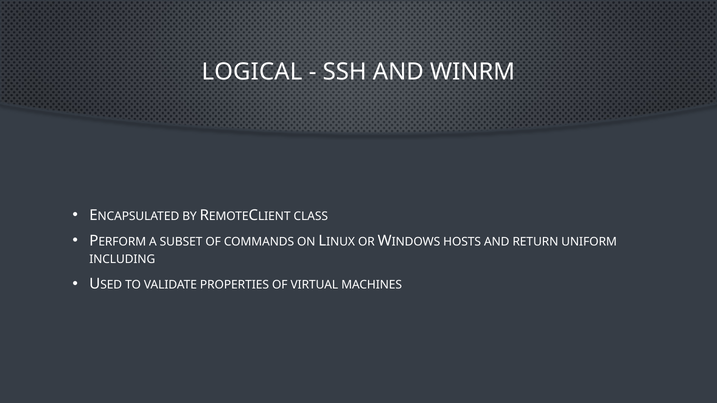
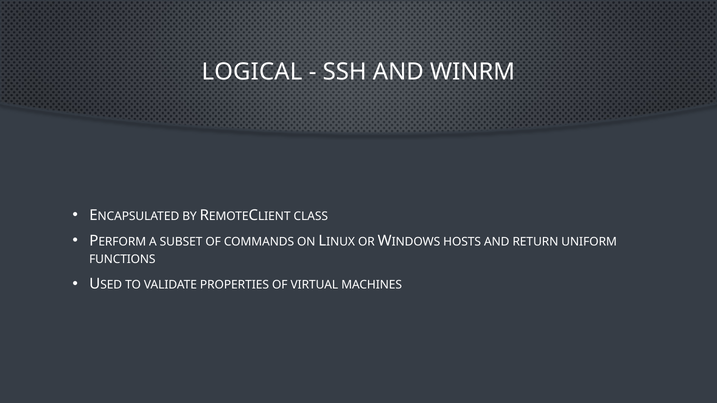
INCLUDING: INCLUDING -> FUNCTIONS
